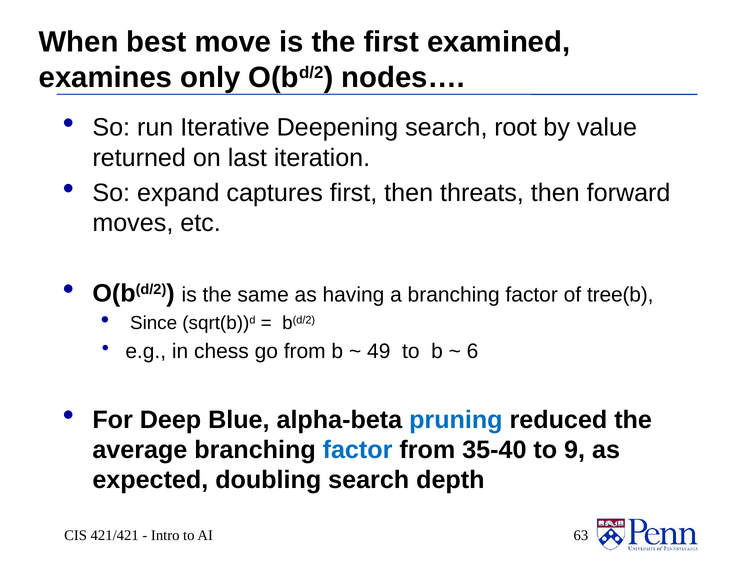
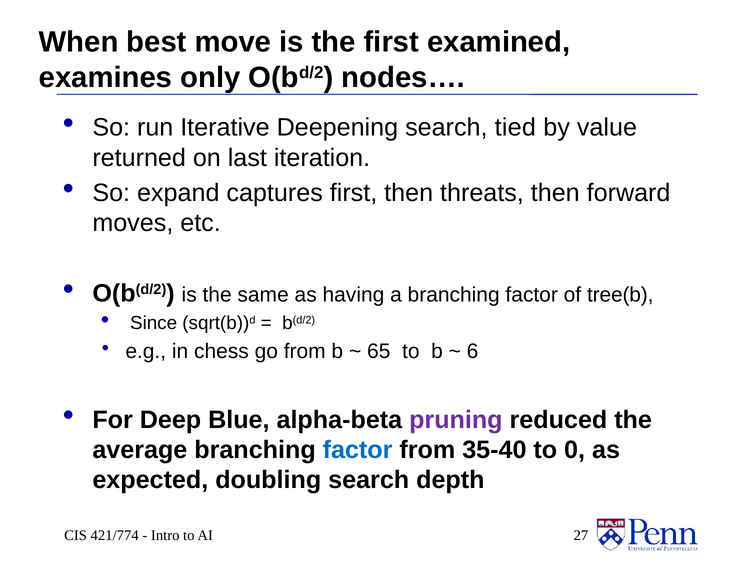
root: root -> tied
49: 49 -> 65
pruning colour: blue -> purple
9: 9 -> 0
421/421: 421/421 -> 421/774
63: 63 -> 27
